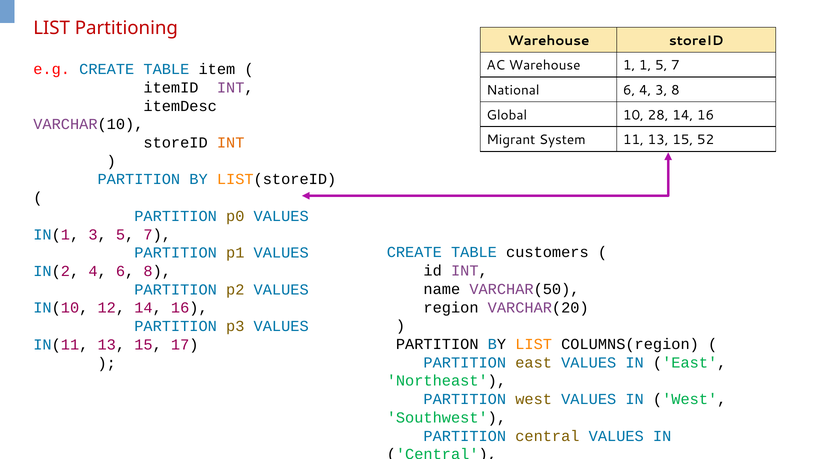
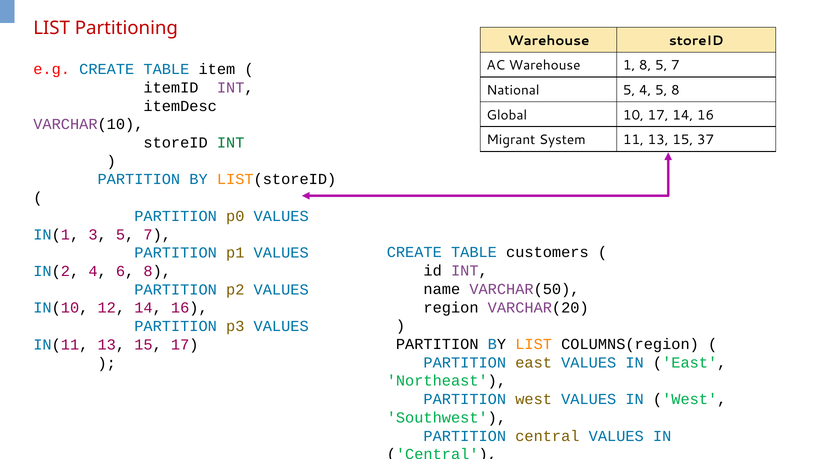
1 1: 1 -> 8
National 6: 6 -> 5
4 3: 3 -> 5
10 28: 28 -> 17
52: 52 -> 37
INT at (231, 143) colour: orange -> green
